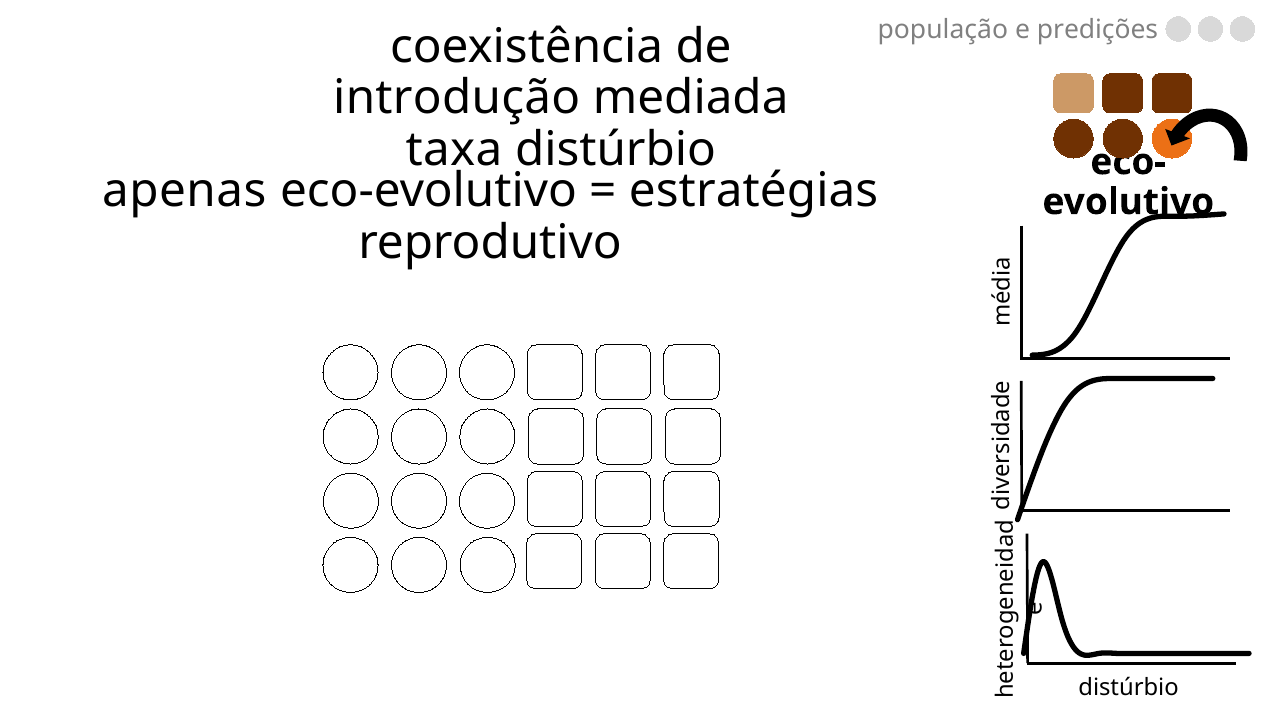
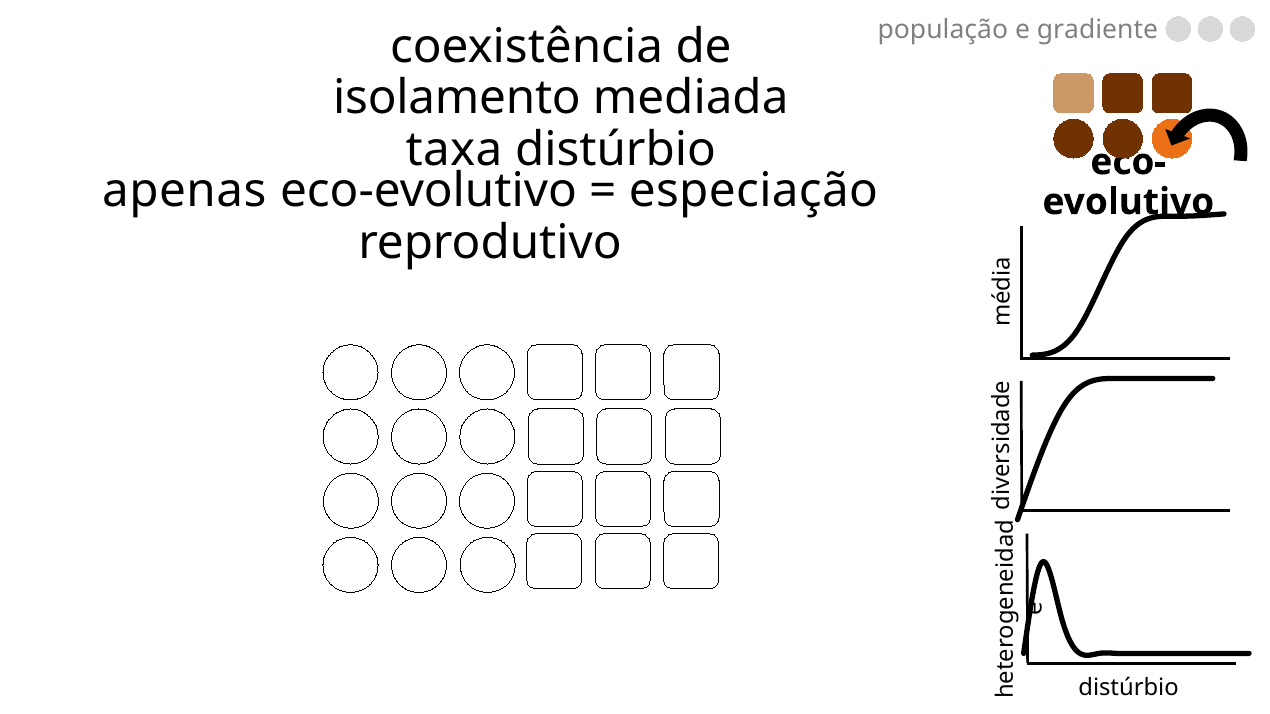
predições: predições -> gradiente
introdução: introdução -> isolamento
estratégias: estratégias -> especiação
